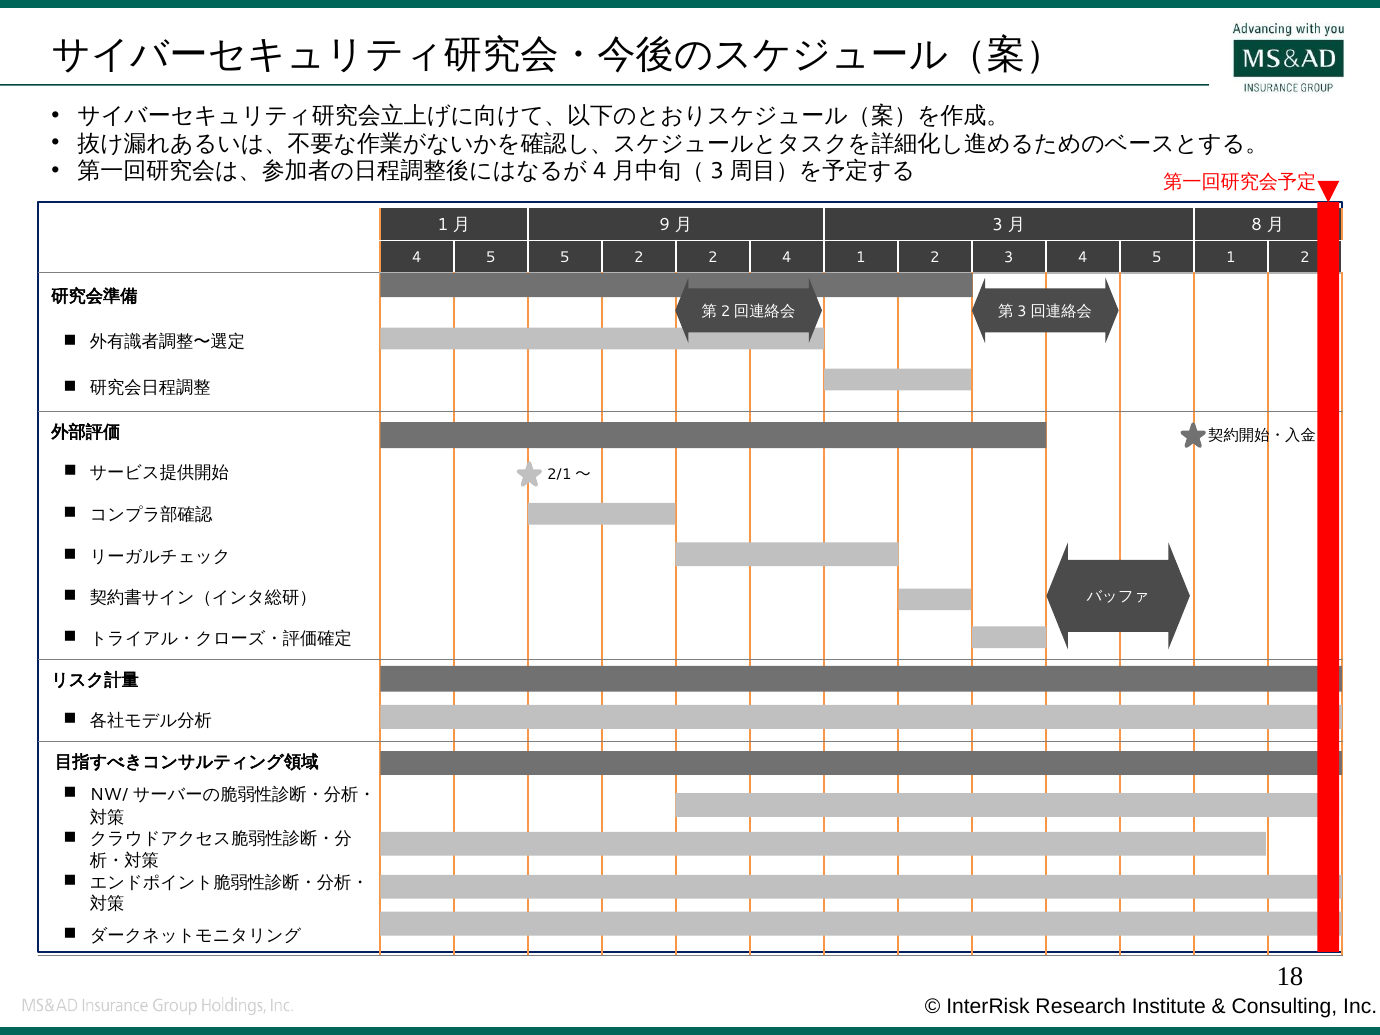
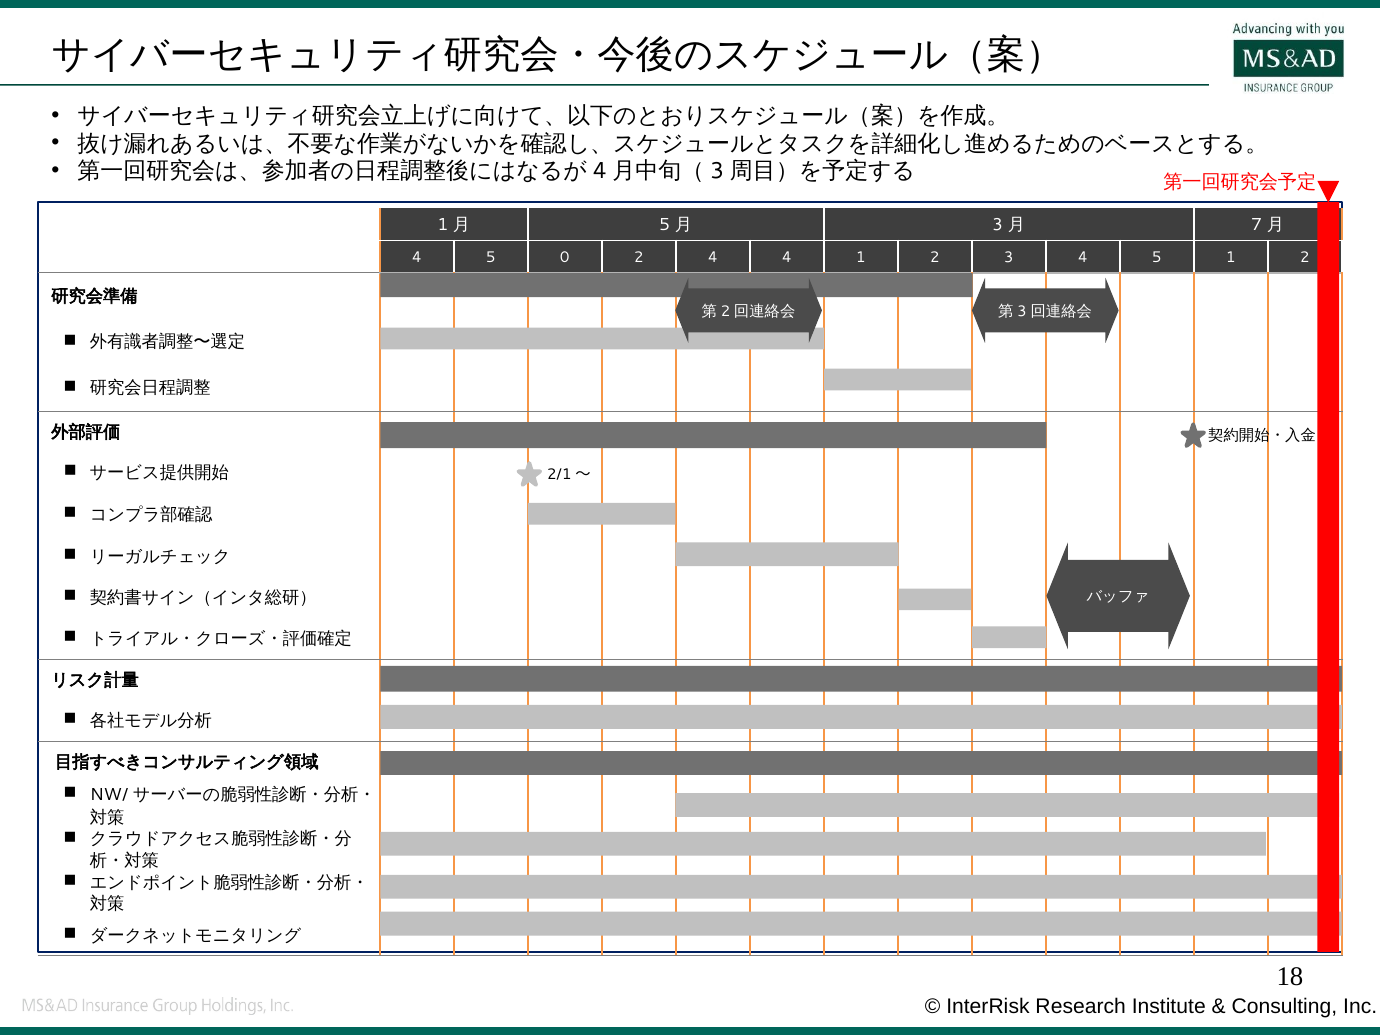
9 at (665, 225): 9 -> 5
8: 8 -> 7
5 5: 5 -> 0
2 2: 2 -> 4
